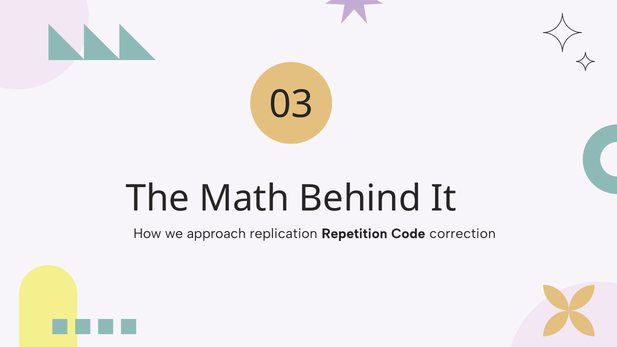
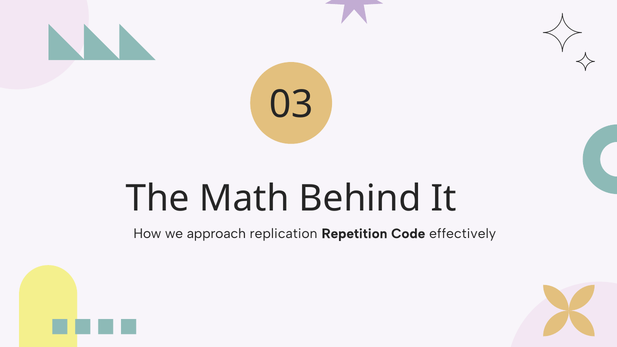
correction: correction -> effectively
